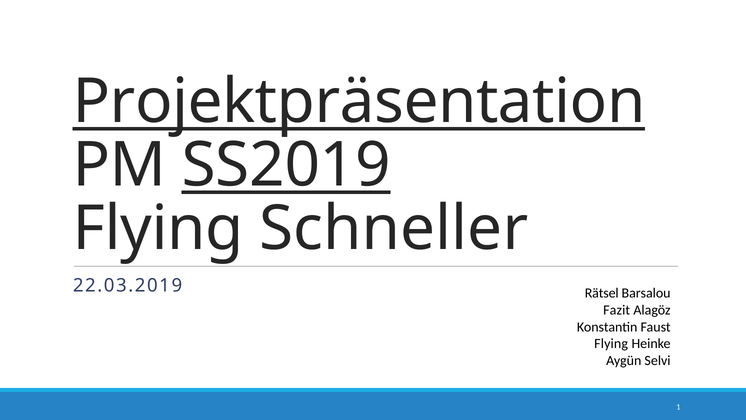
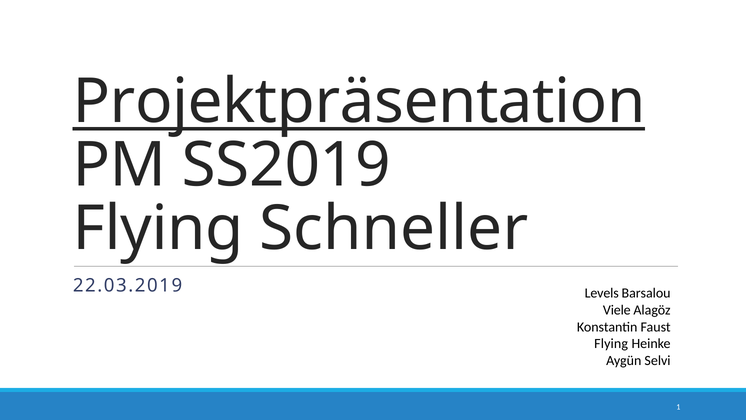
SS2019 underline: present -> none
Rätsel: Rätsel -> Levels
Fazit: Fazit -> Viele
